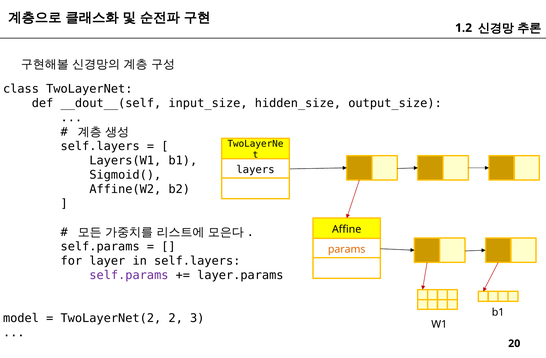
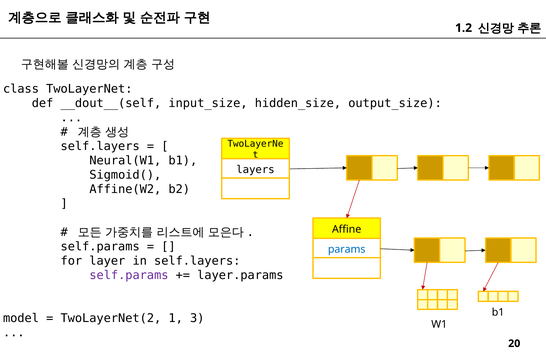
Layers(W1: Layers(W1 -> Neural(W1
params colour: orange -> blue
2: 2 -> 1
